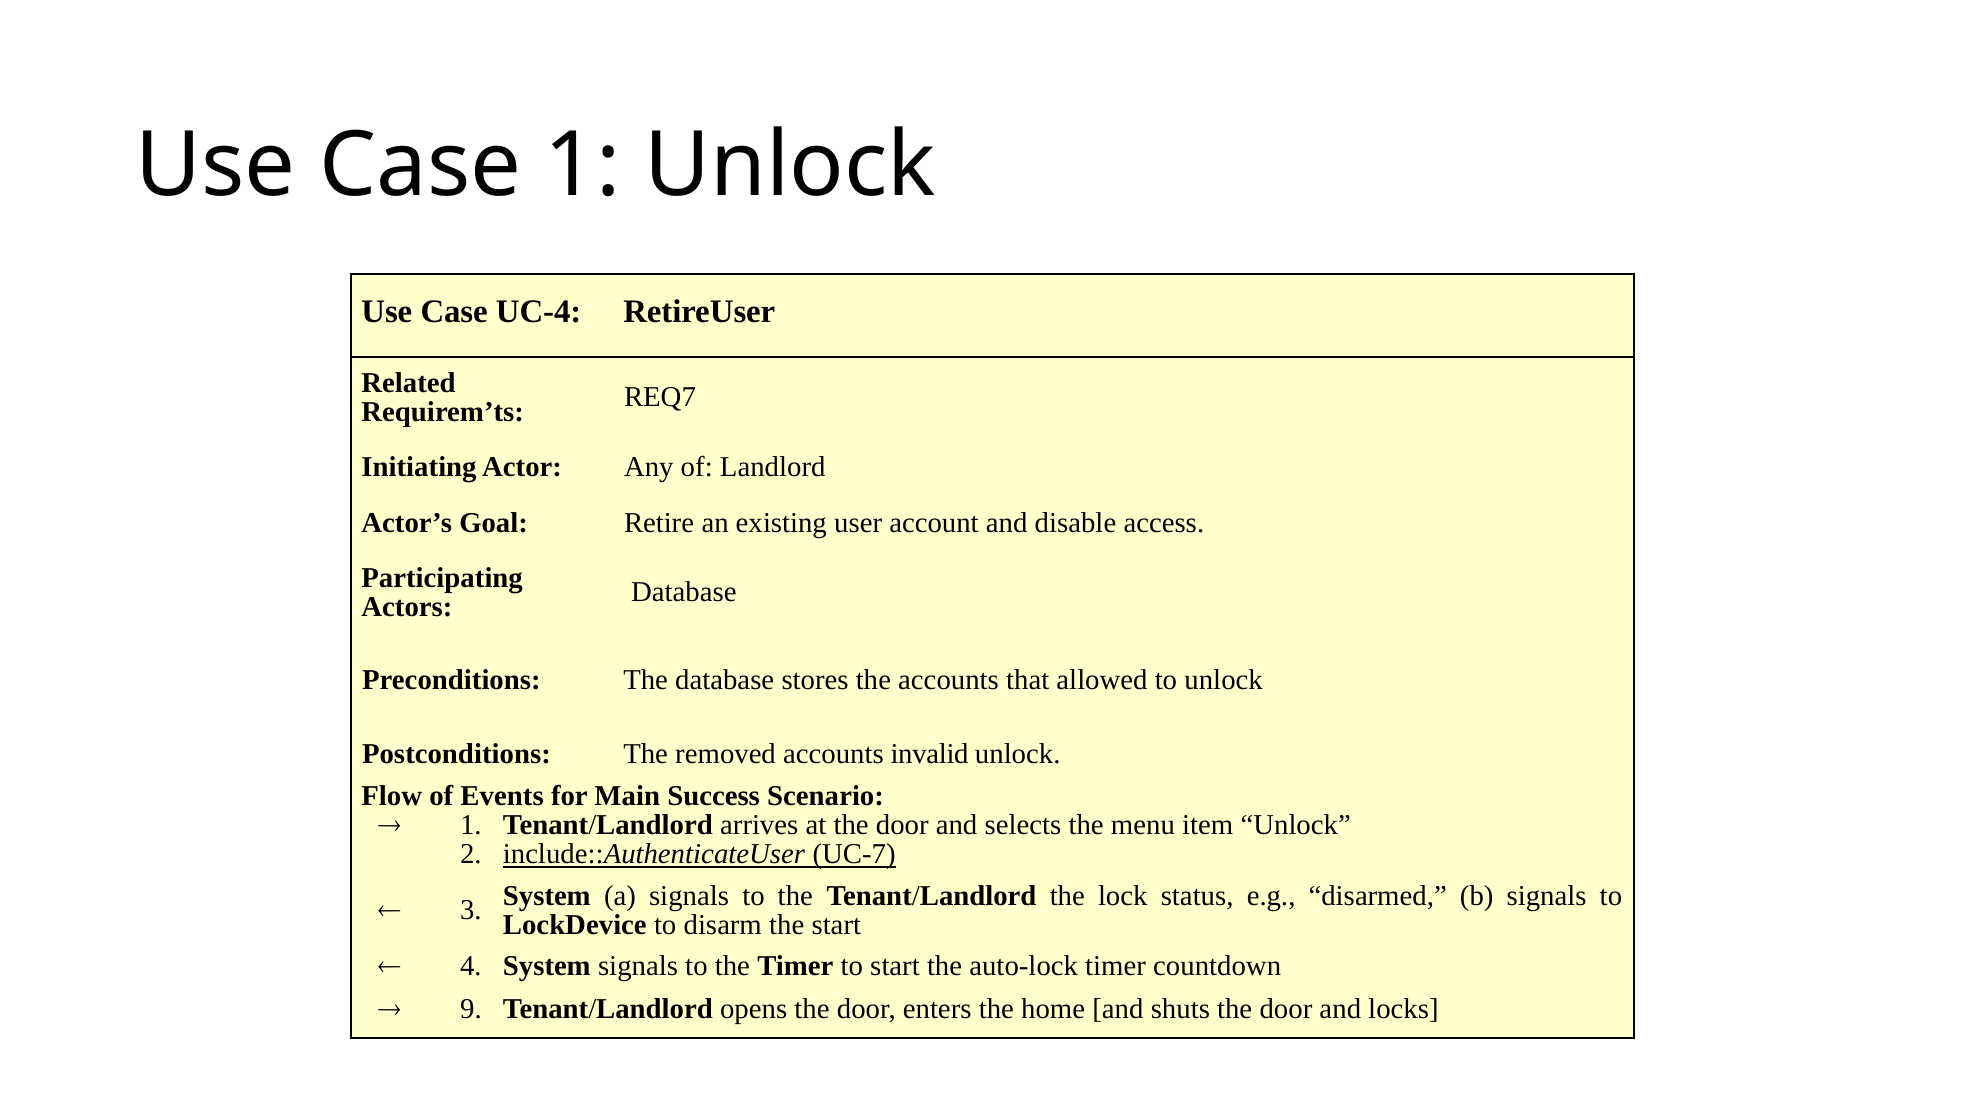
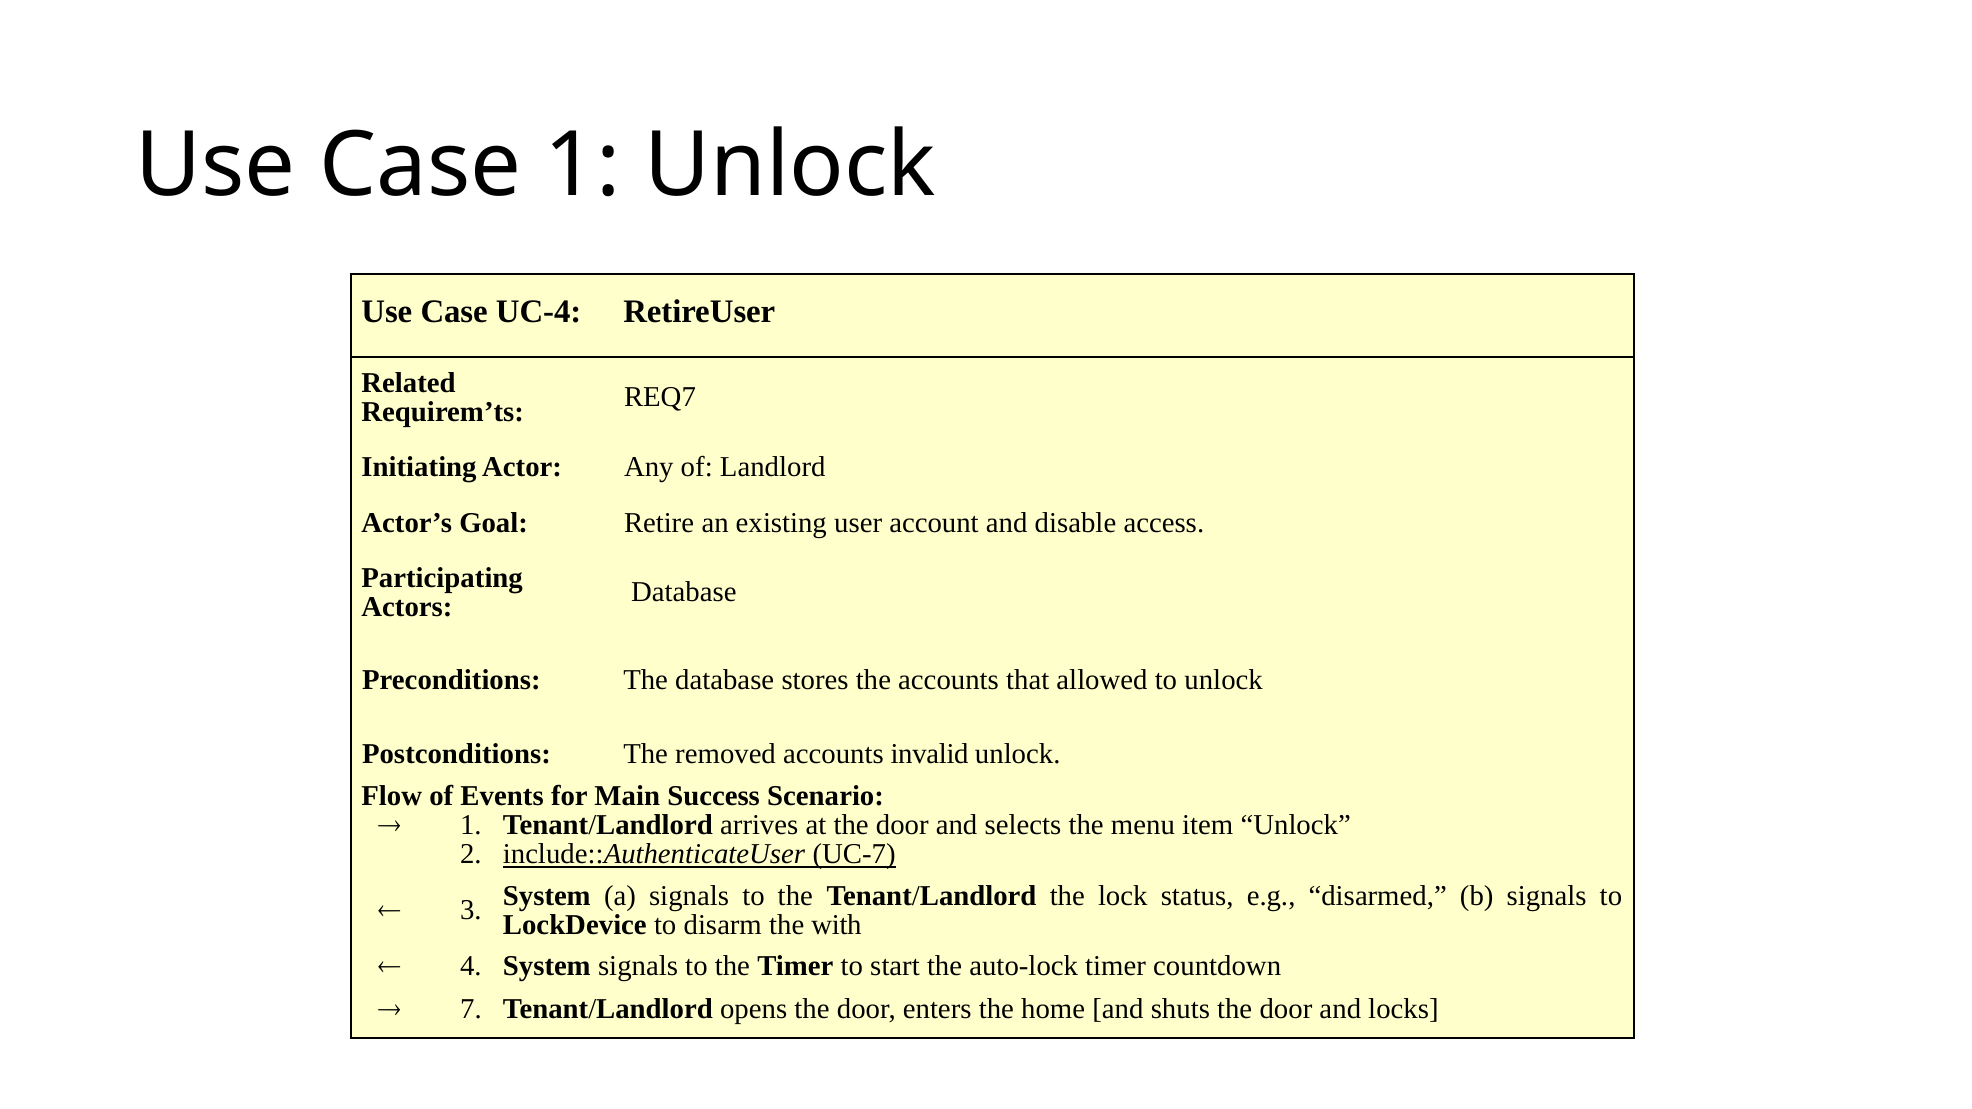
the start: start -> with
9: 9 -> 7
